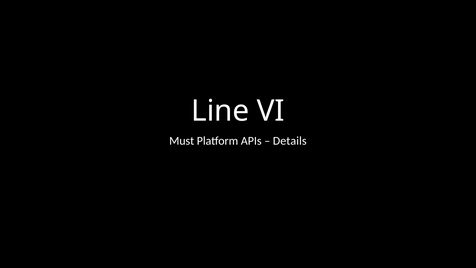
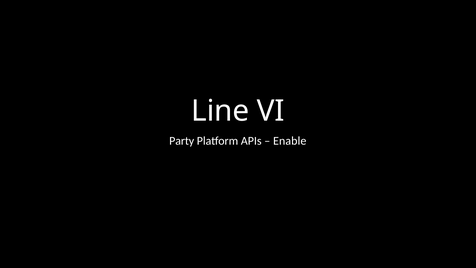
Must: Must -> Party
Details: Details -> Enable
